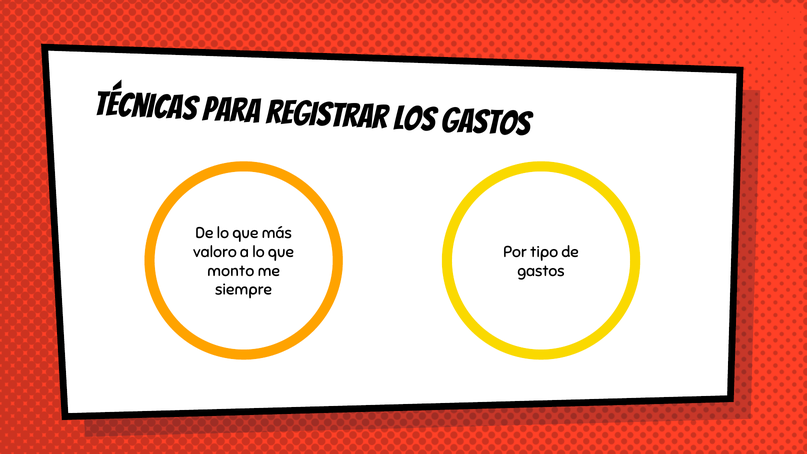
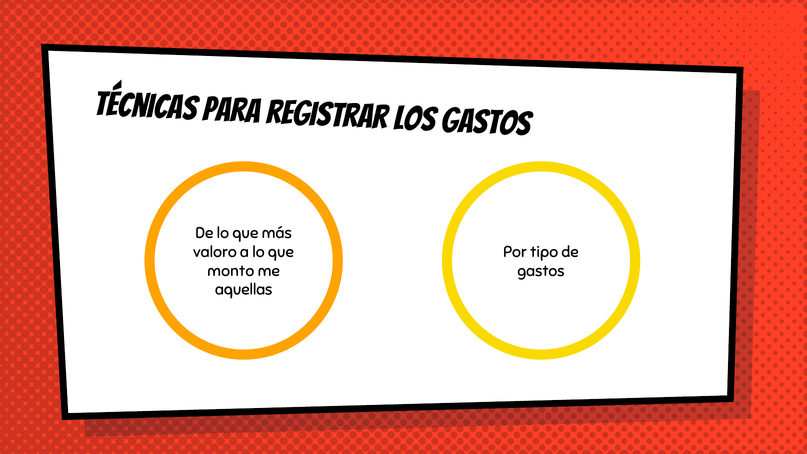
siempre: siempre -> aquellas
